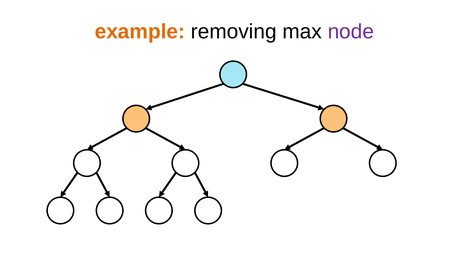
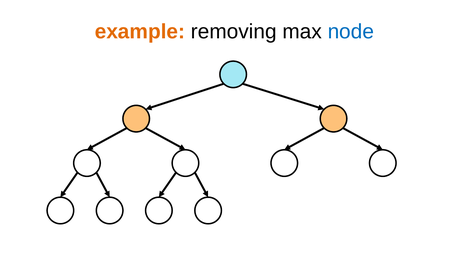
node colour: purple -> blue
